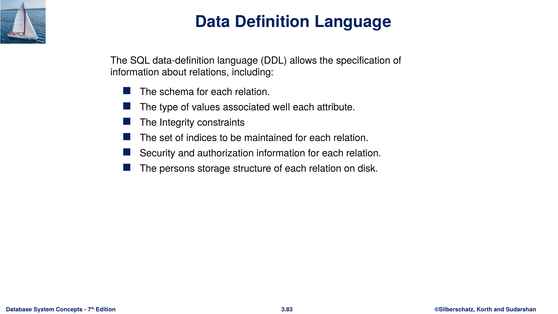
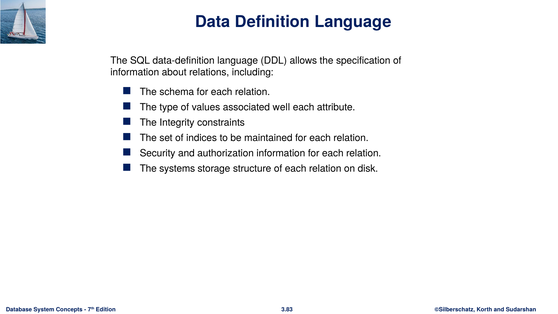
persons: persons -> systems
